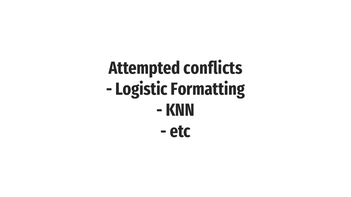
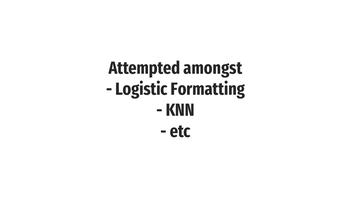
conflicts: conflicts -> amongst
